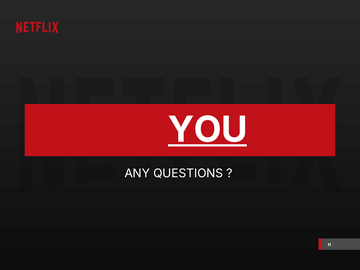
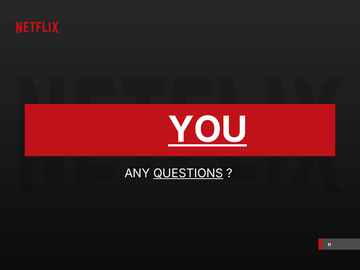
QUESTIONS underline: none -> present
